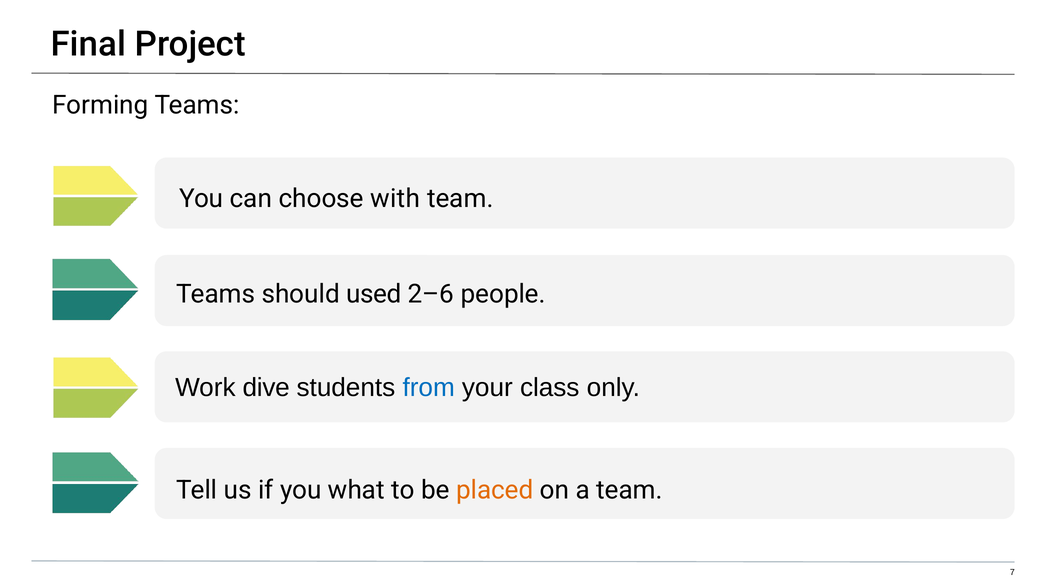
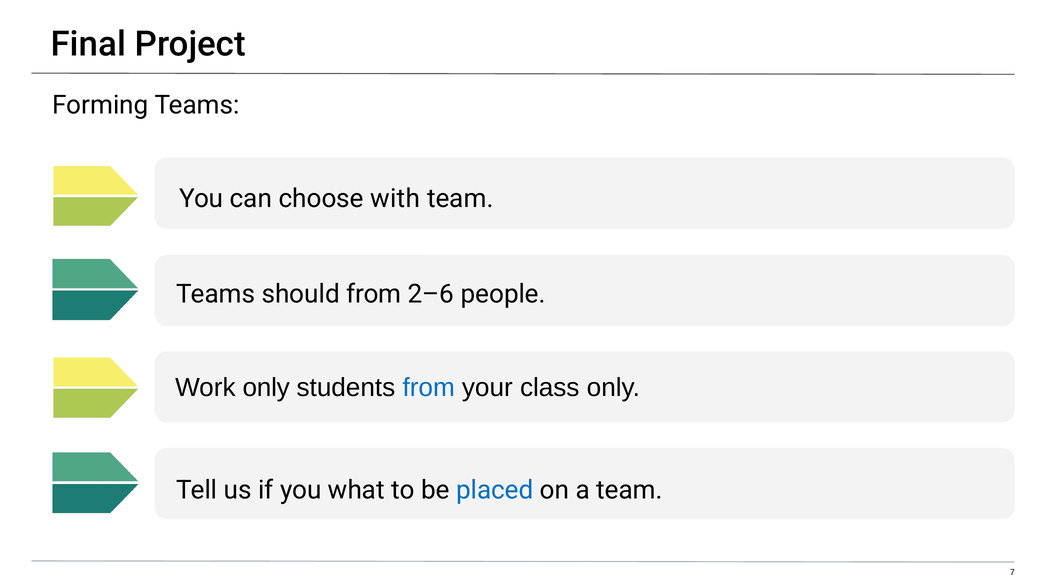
should used: used -> from
Work dive: dive -> only
placed colour: orange -> blue
